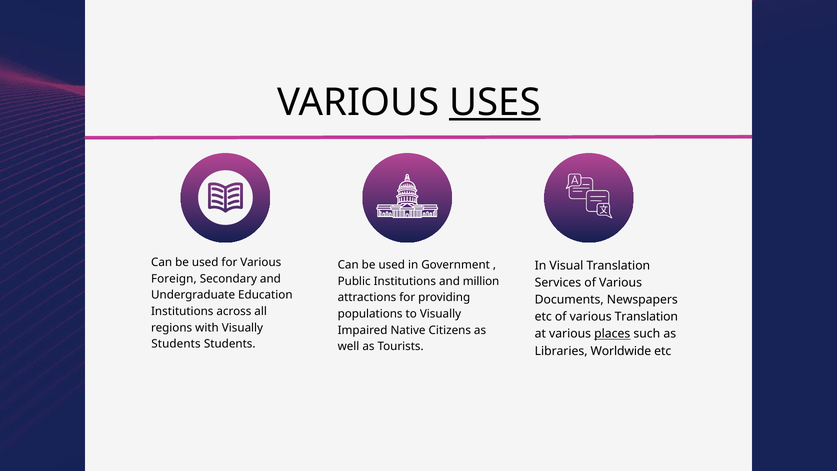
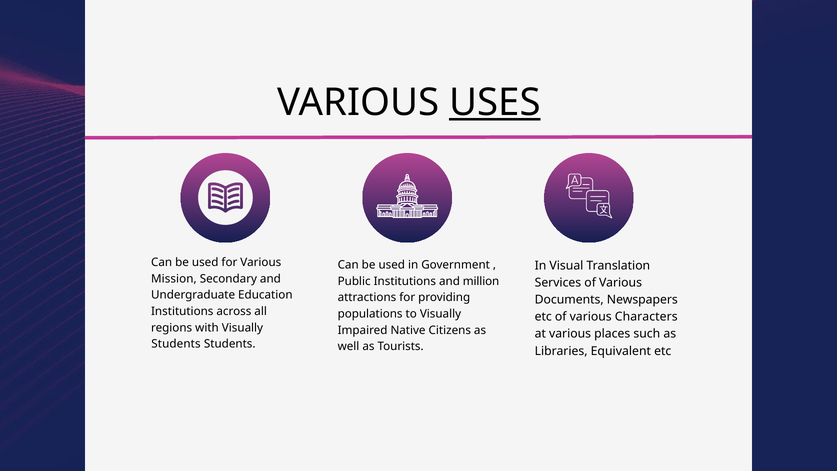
Foreign: Foreign -> Mission
various Translation: Translation -> Characters
places underline: present -> none
Worldwide: Worldwide -> Equivalent
